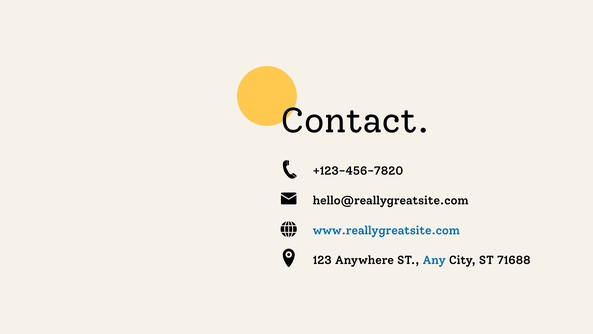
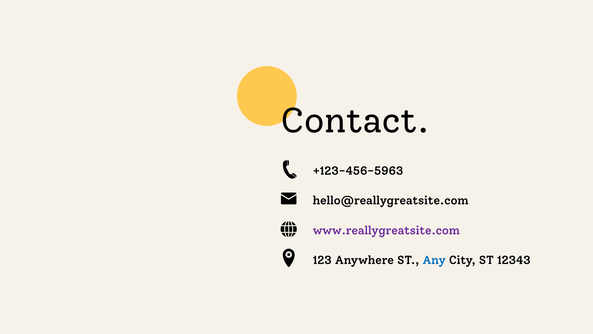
+123-456-7820: +123-456-7820 -> +123-456-5963
www.reallygreatsite.com colour: blue -> purple
71688: 71688 -> 12343
